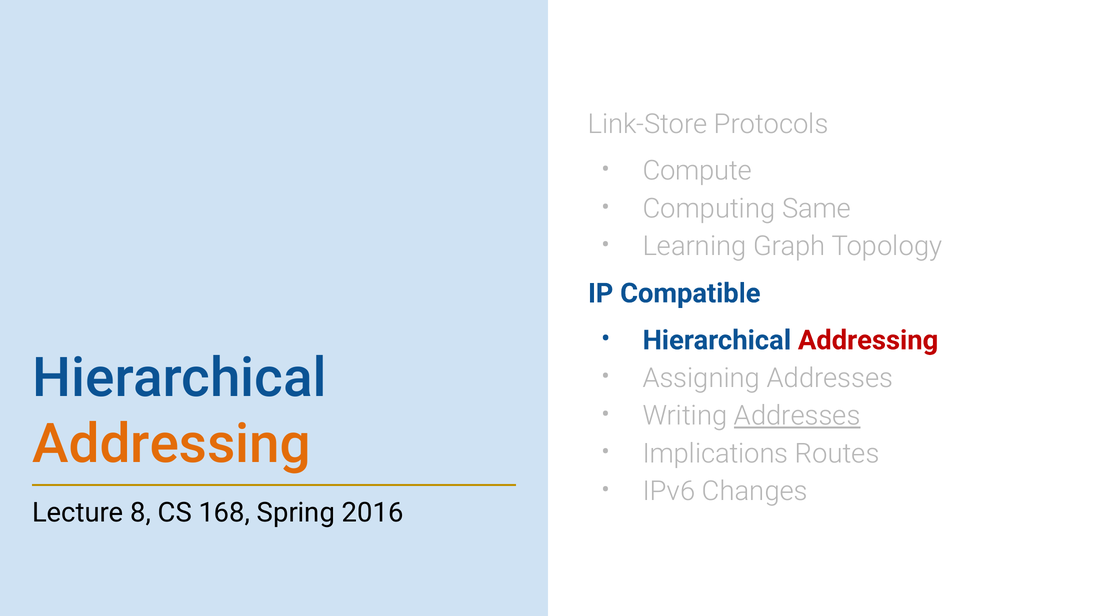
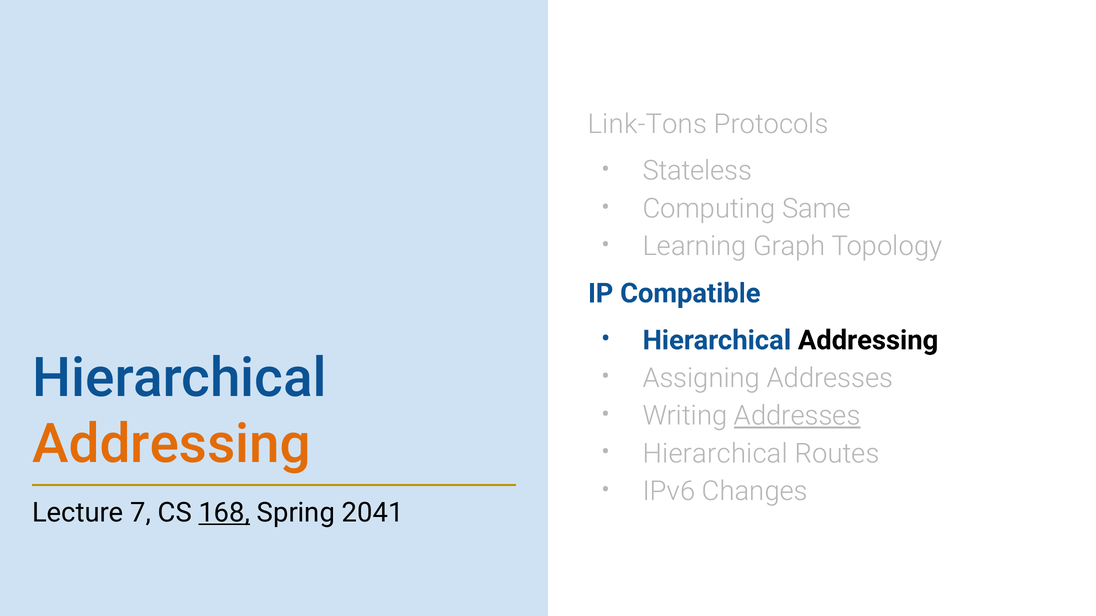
Link-Store: Link-Store -> Link-Tons
Compute: Compute -> Stateless
Addressing at (868, 341) colour: red -> black
Implications at (715, 454): Implications -> Hierarchical
8: 8 -> 7
168 underline: none -> present
2016: 2016 -> 2041
